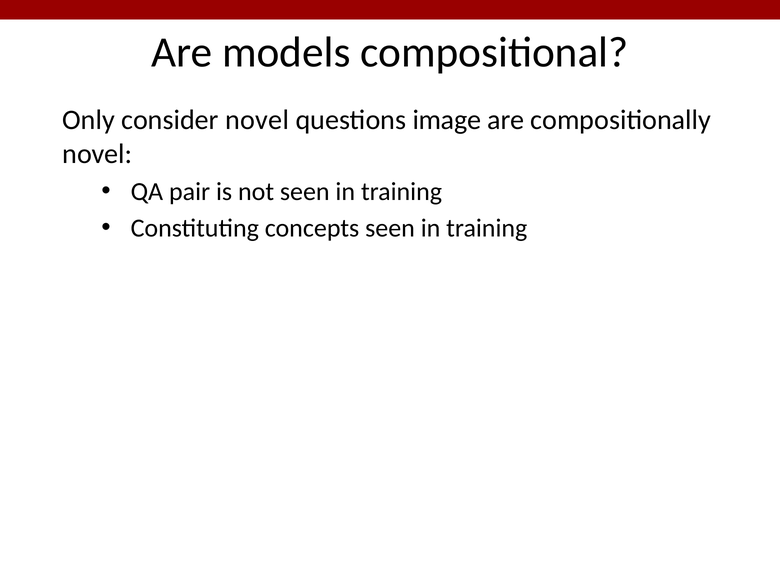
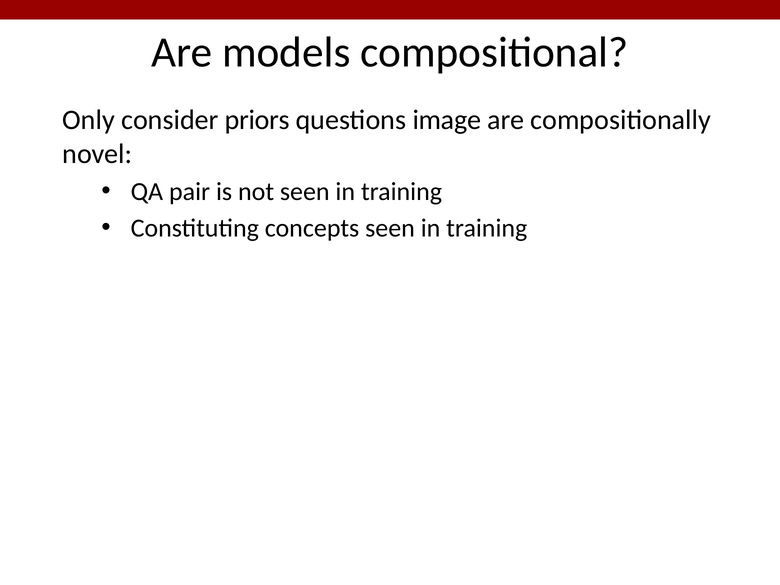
consider novel: novel -> priors
